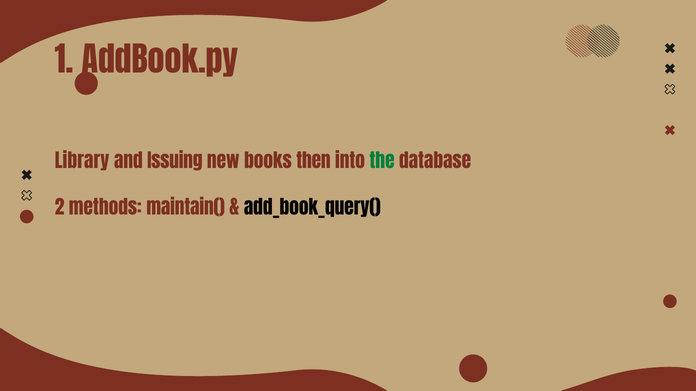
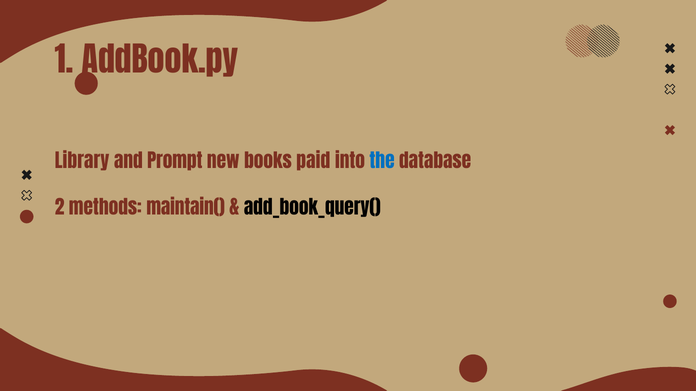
Issuing: Issuing -> Prompt
then: then -> paid
the colour: green -> blue
